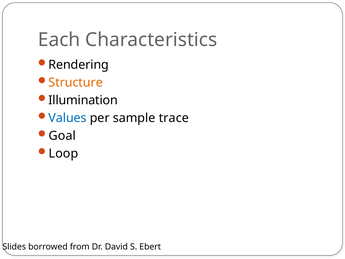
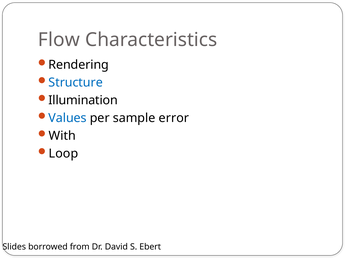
Each: Each -> Flow
Structure colour: orange -> blue
trace: trace -> error
Goal: Goal -> With
